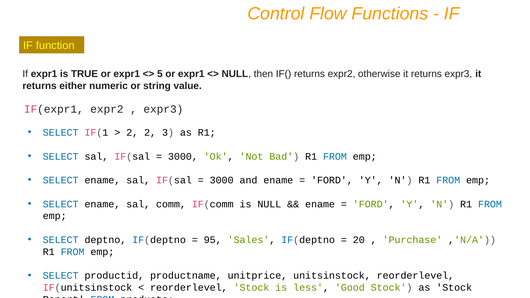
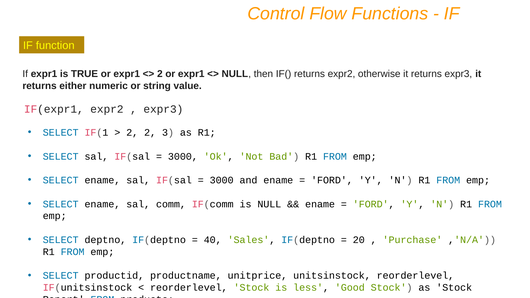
5 at (160, 74): 5 -> 2
95: 95 -> 40
